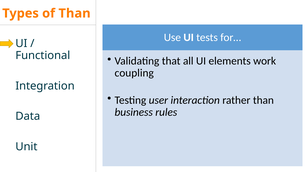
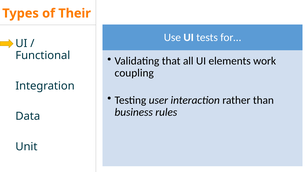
of Than: Than -> Their
